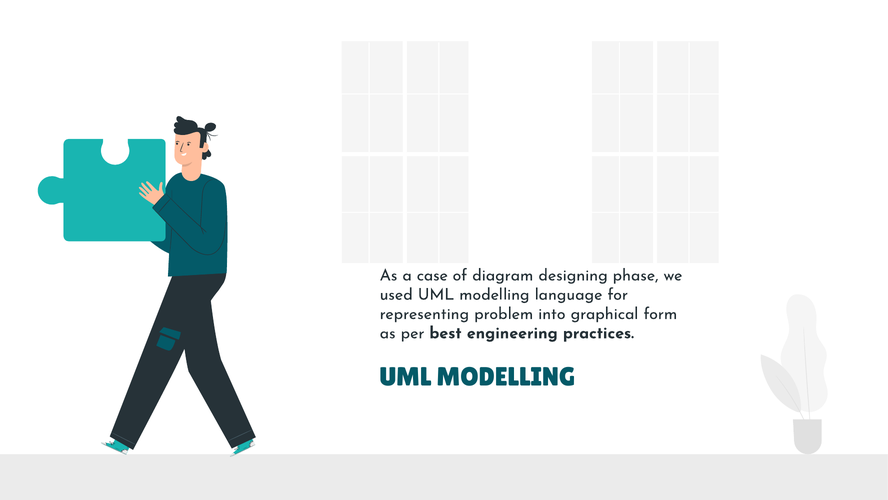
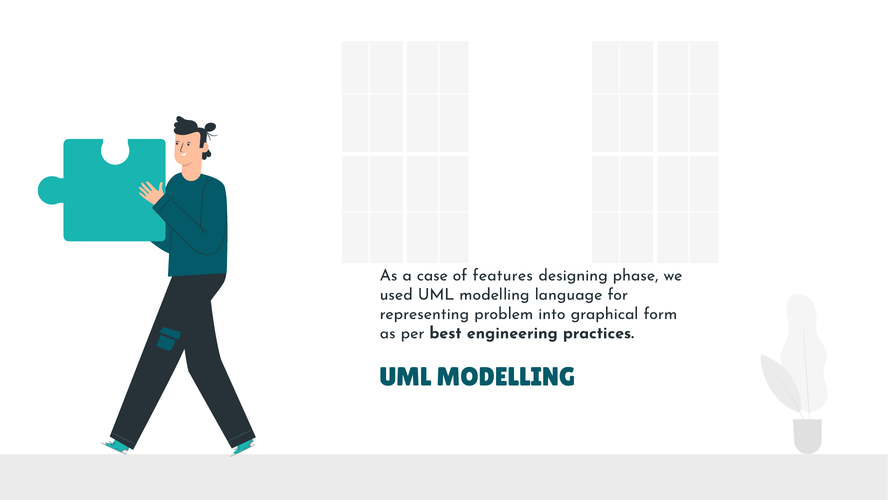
diagram: diagram -> features
